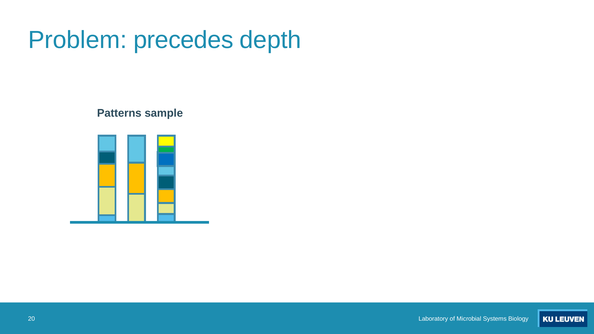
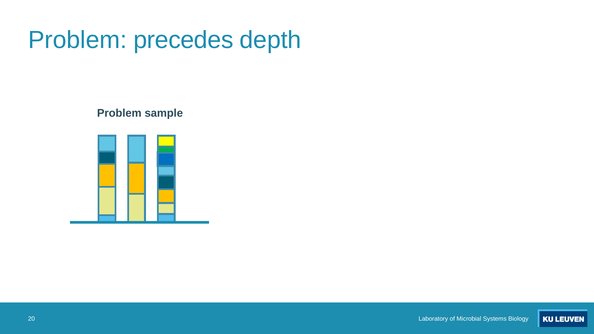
Patterns at (119, 113): Patterns -> Problem
